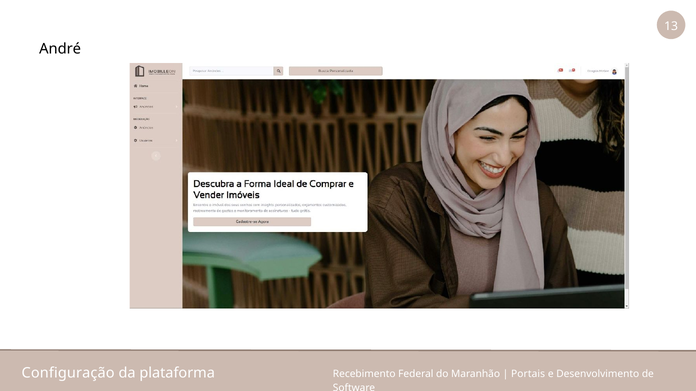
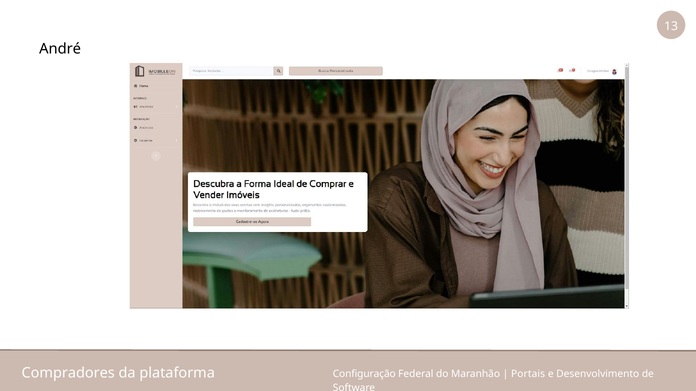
Configuração: Configuração -> Compradores
Recebimento: Recebimento -> Configuração
